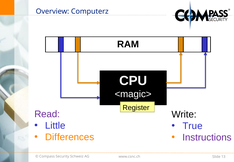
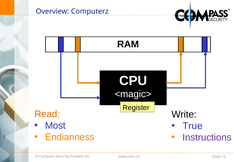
Read colour: purple -> orange
Little: Little -> Most
Differences: Differences -> Endianness
